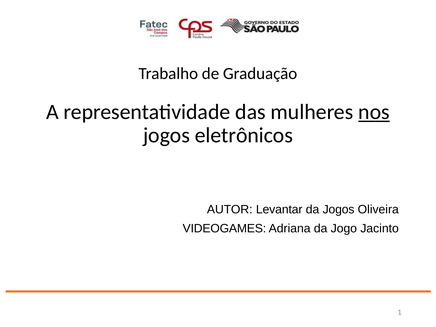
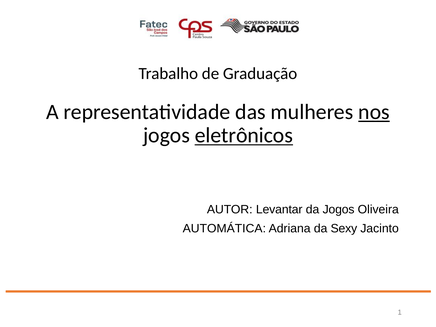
eletrônicos underline: none -> present
VIDEOGAMES: VIDEOGAMES -> AUTOMÁTICA
Jogo: Jogo -> Sexy
